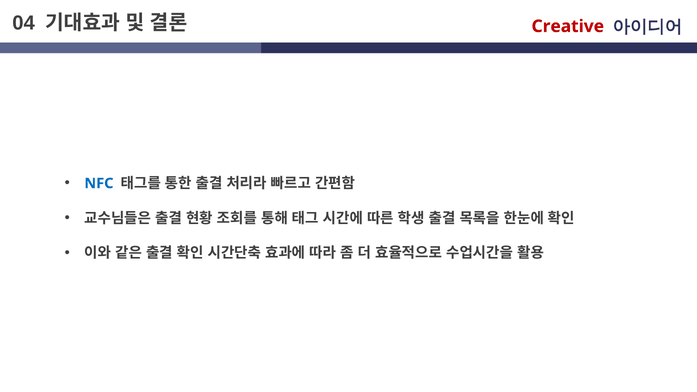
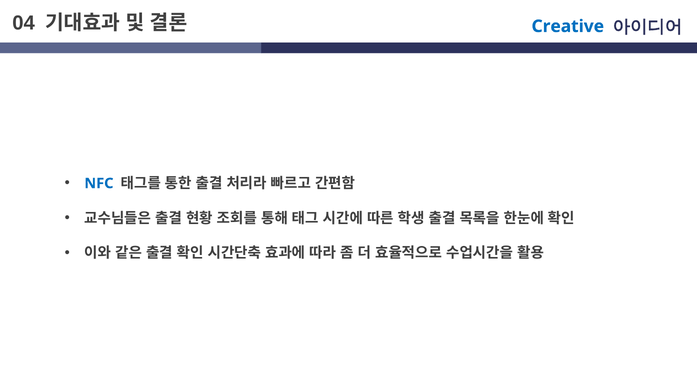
Creative colour: red -> blue
